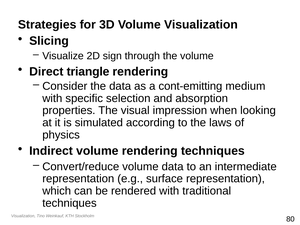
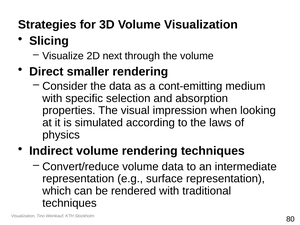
sign: sign -> next
triangle: triangle -> smaller
